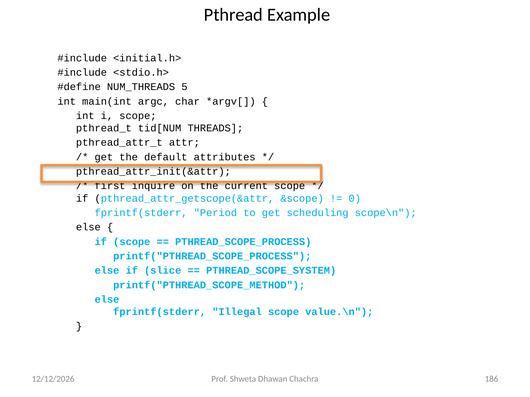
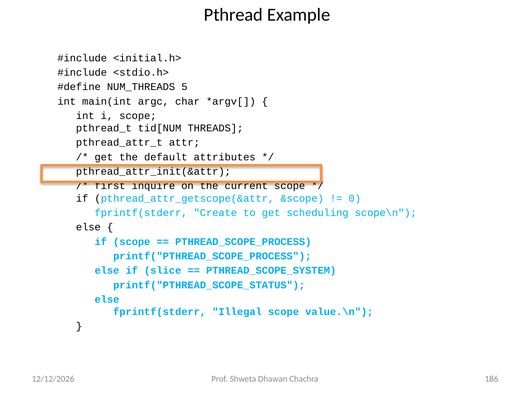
Period: Period -> Create
printf("PTHREAD_SCOPE_METHOD: printf("PTHREAD_SCOPE_METHOD -> printf("PTHREAD_SCOPE_STATUS
